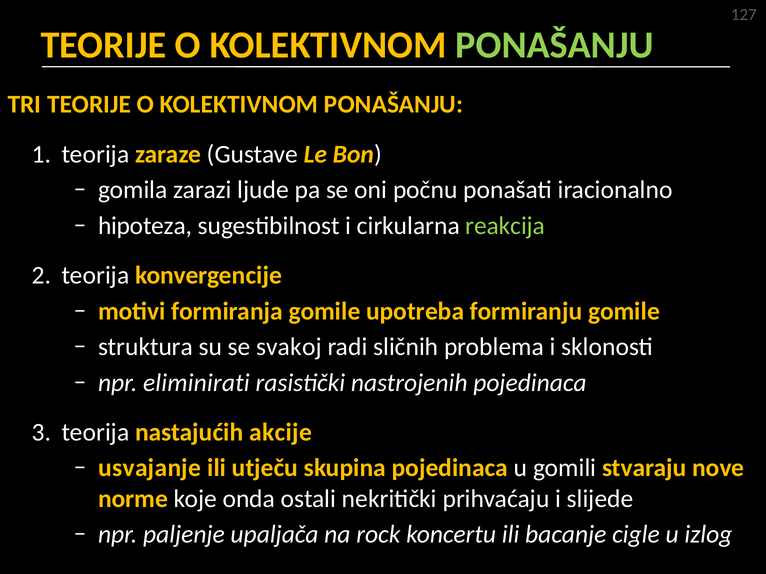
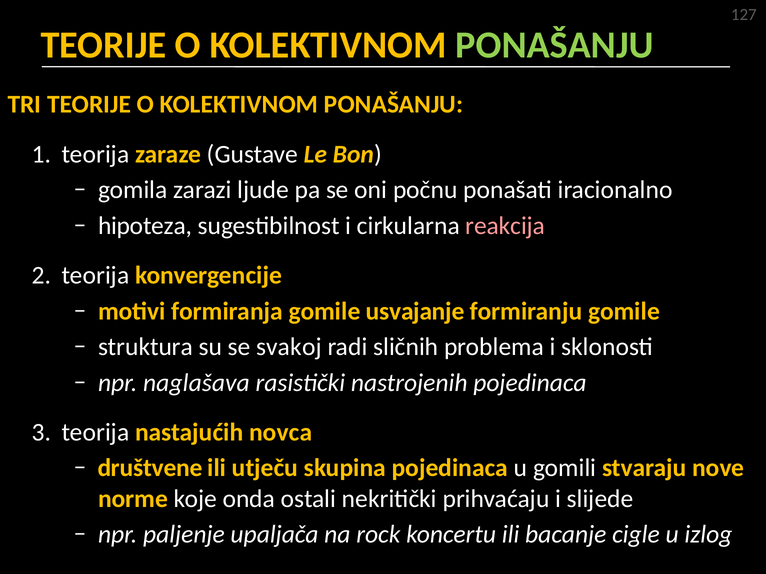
reakcija colour: light green -> pink
upotreba: upotreba -> usvajanje
eliminirati: eliminirati -> naglašava
akcije: akcije -> novca
usvajanje: usvajanje -> društvene
